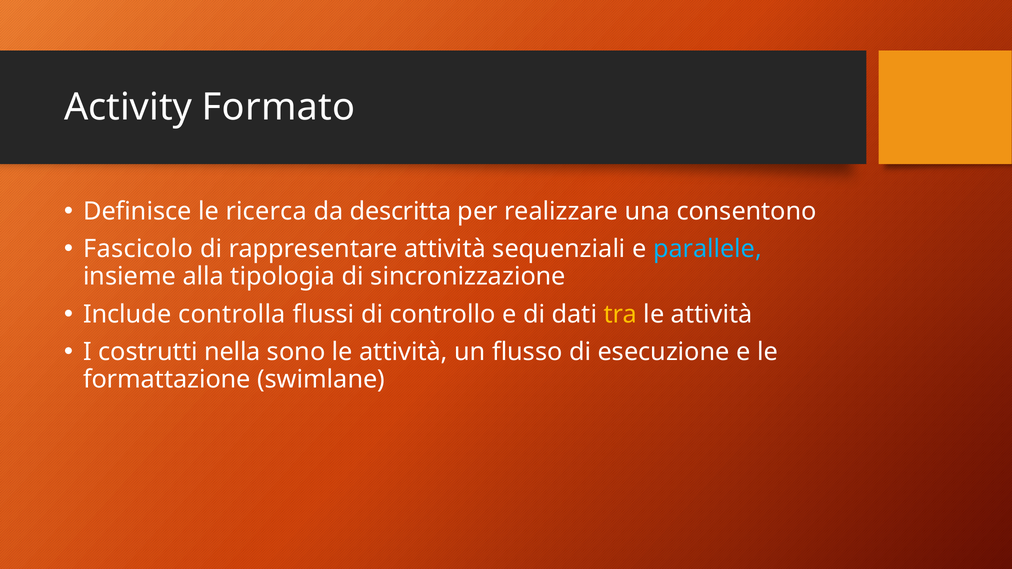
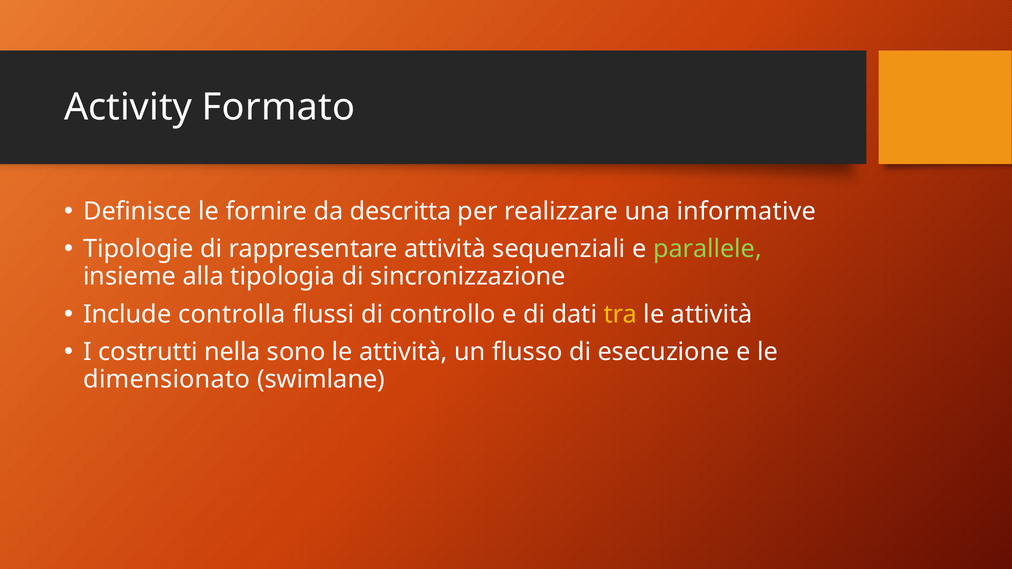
ricerca: ricerca -> fornire
consentono: consentono -> informative
Fascicolo: Fascicolo -> Tipologie
parallele colour: light blue -> light green
formattazione: formattazione -> dimensionato
